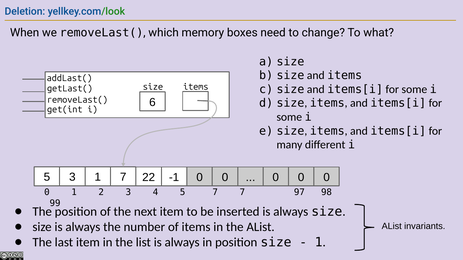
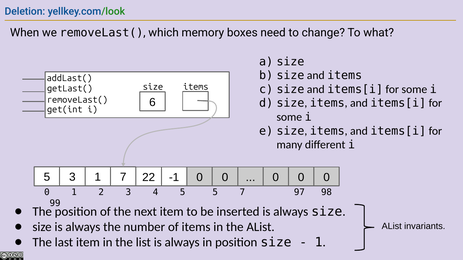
5 7: 7 -> 5
